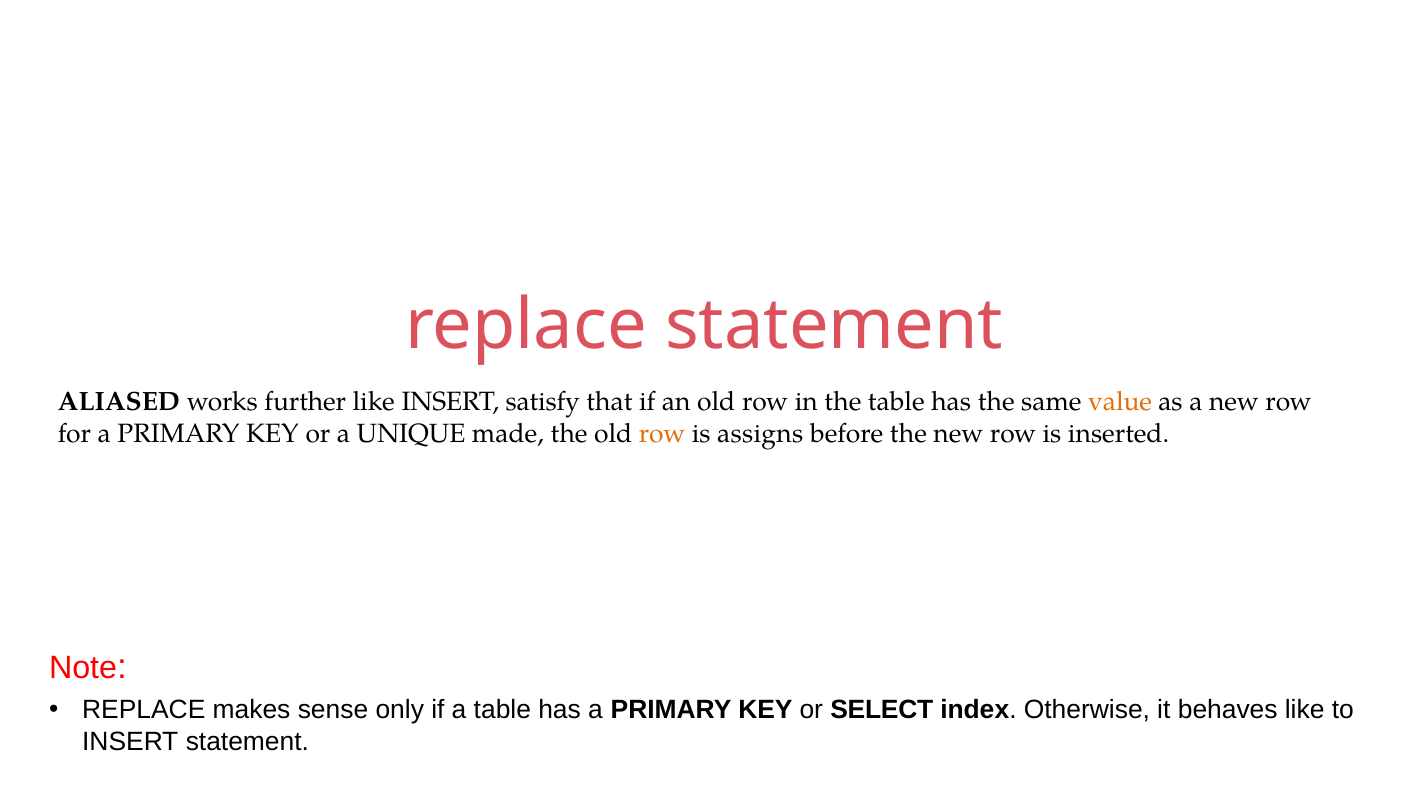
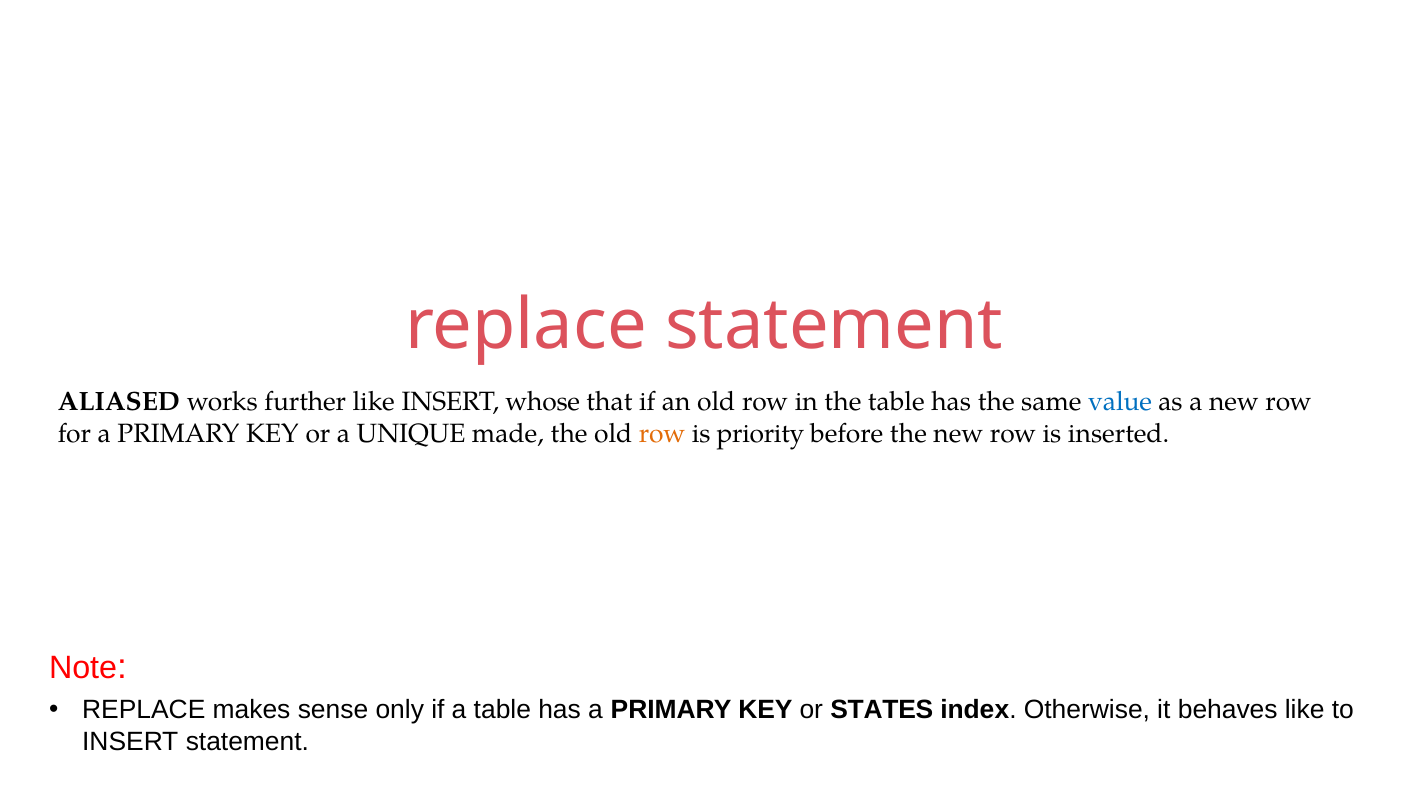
satisfy: satisfy -> whose
value colour: orange -> blue
assigns: assigns -> priority
SELECT: SELECT -> STATES
